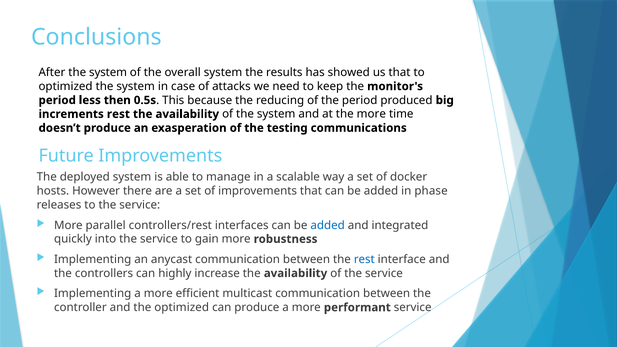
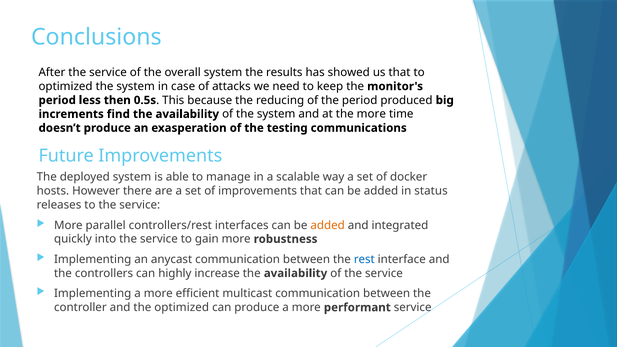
After the system: system -> service
increments rest: rest -> find
phase: phase -> status
added at (328, 225) colour: blue -> orange
